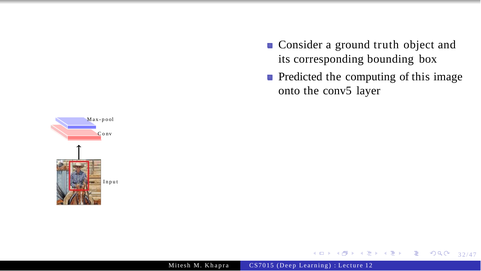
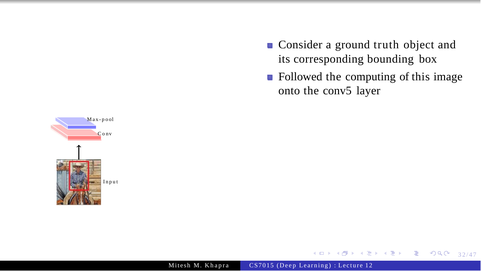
Predicted: Predicted -> Followed
